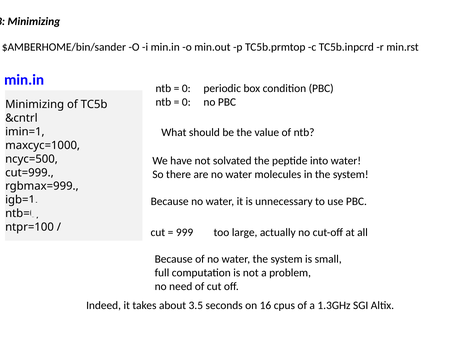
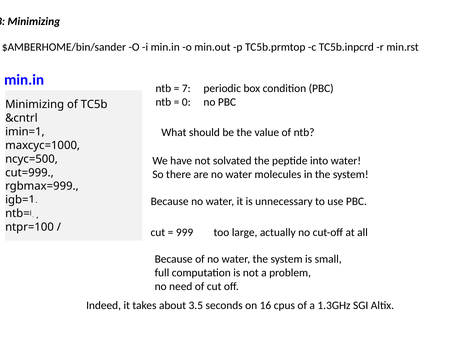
0 at (186, 88): 0 -> 7
